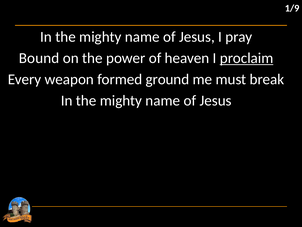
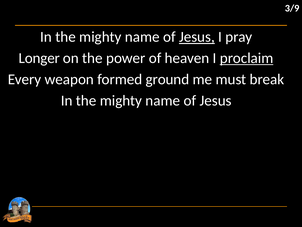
1/9: 1/9 -> 3/9
Jesus at (197, 37) underline: none -> present
Bound: Bound -> Longer
